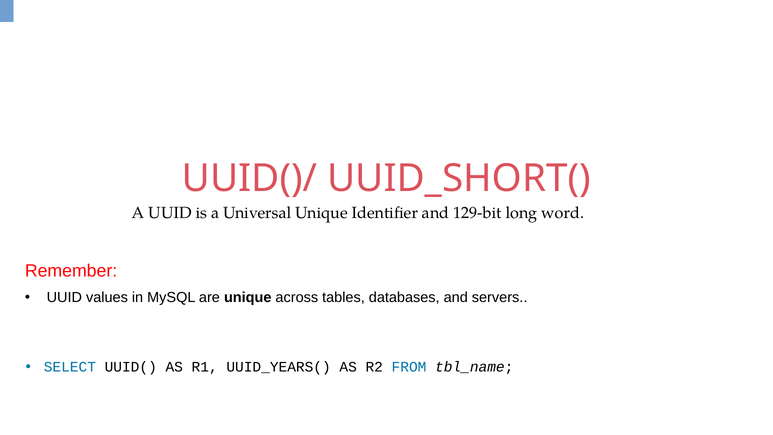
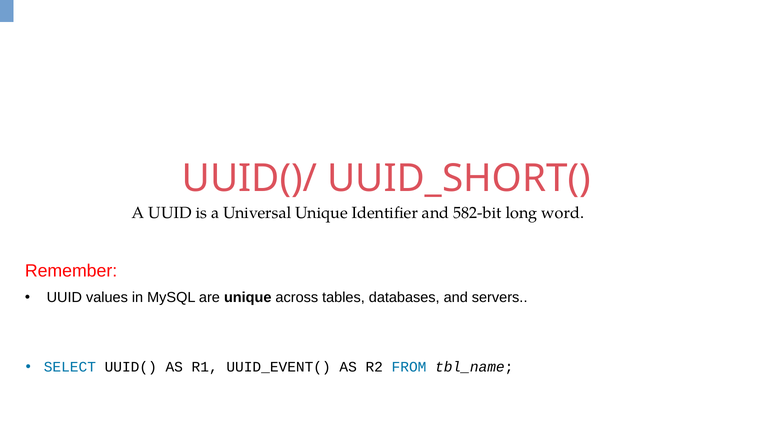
129-bit: 129-bit -> 582-bit
UUID_YEARS(: UUID_YEARS( -> UUID_EVENT(
